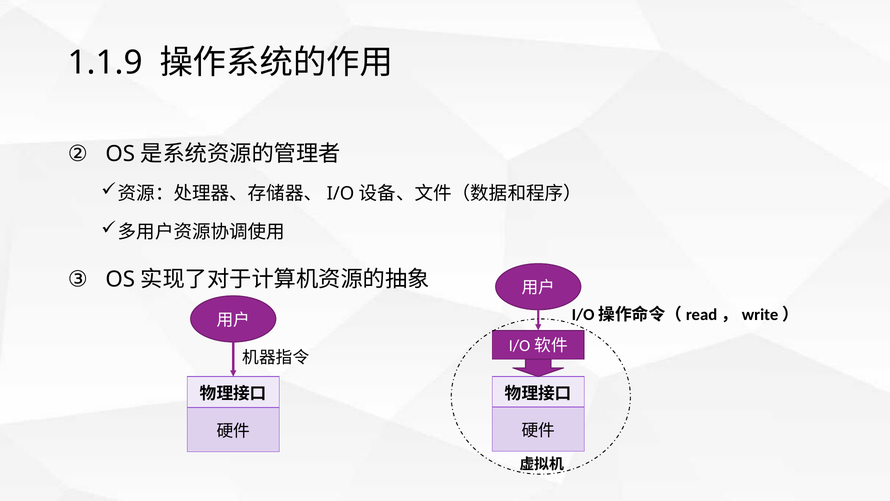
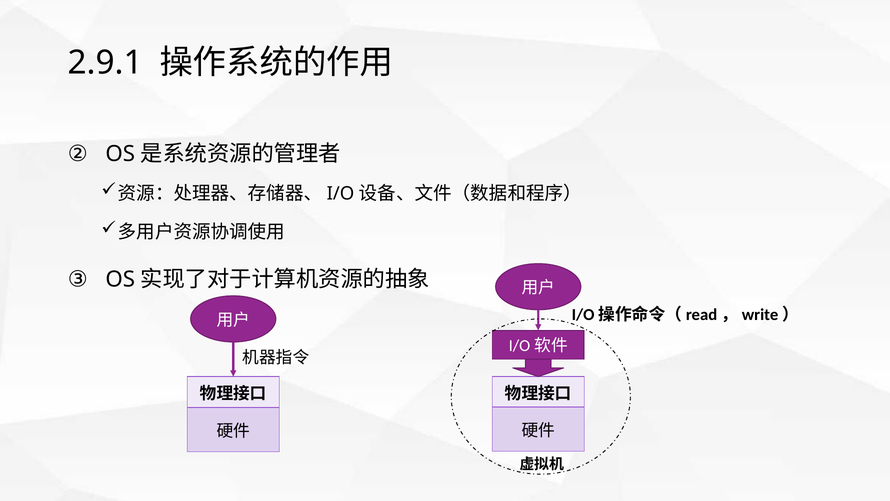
1.1.9: 1.1.9 -> 2.9.1
